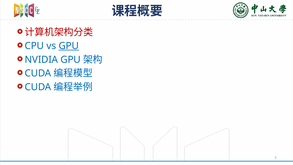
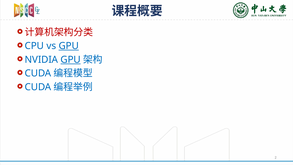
GPU at (71, 60) underline: none -> present
